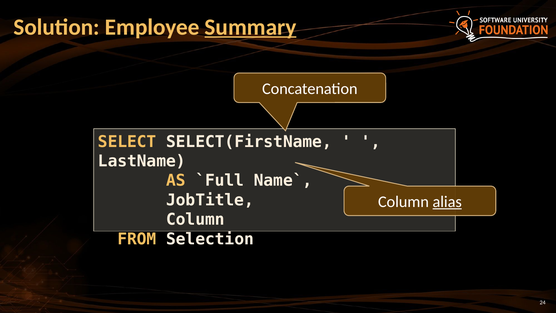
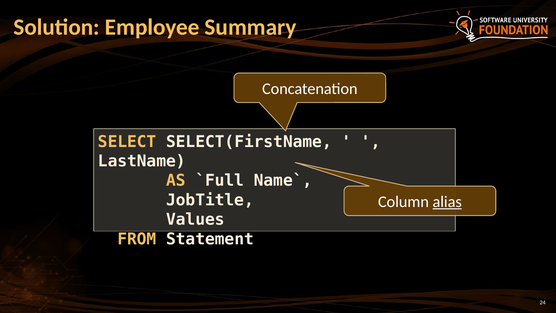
Summary underline: present -> none
Column at (195, 219): Column -> Values
Selection: Selection -> Statement
